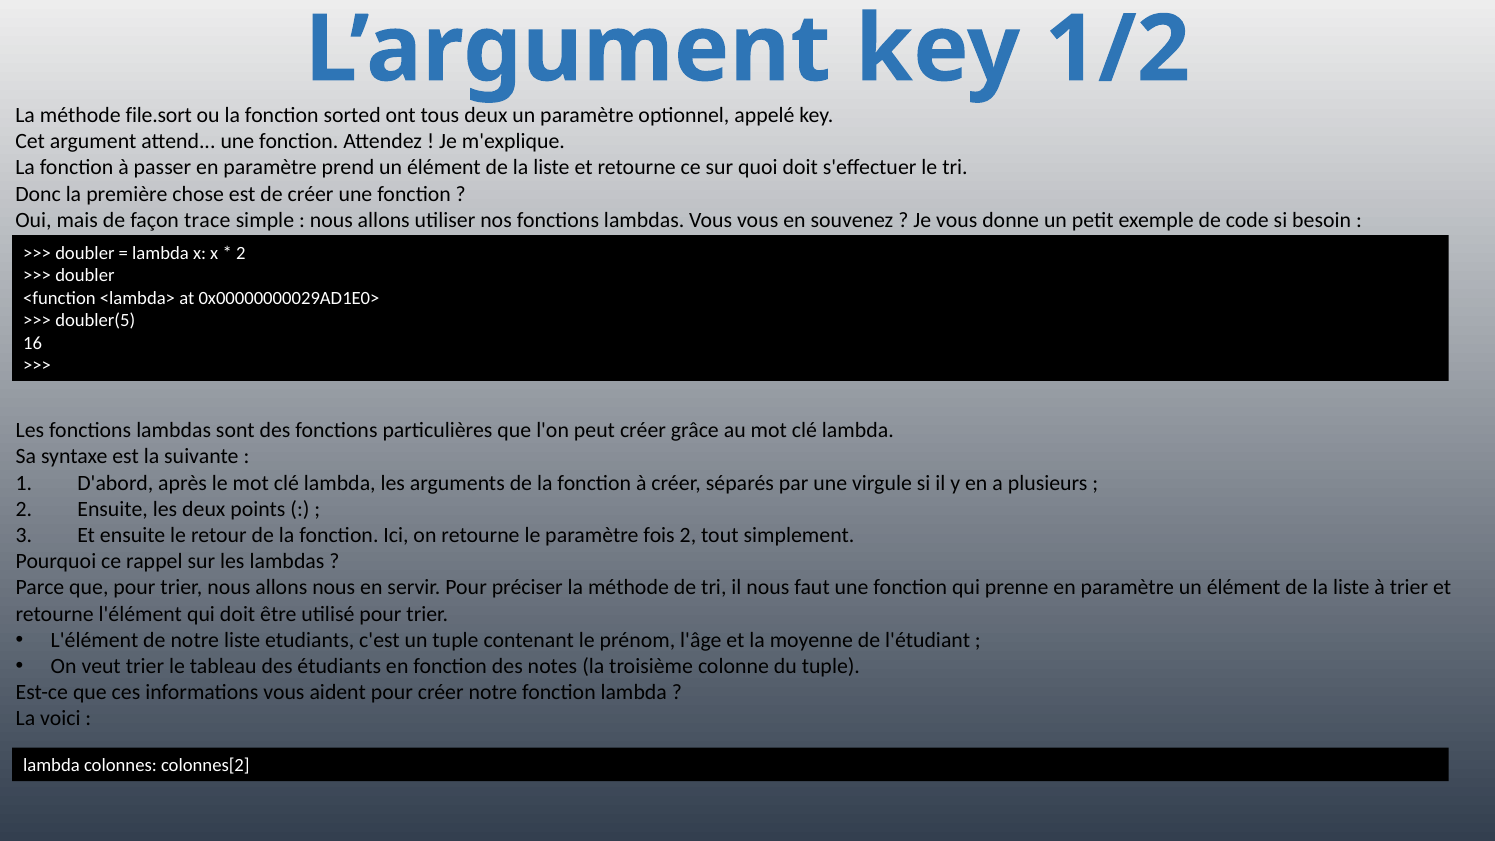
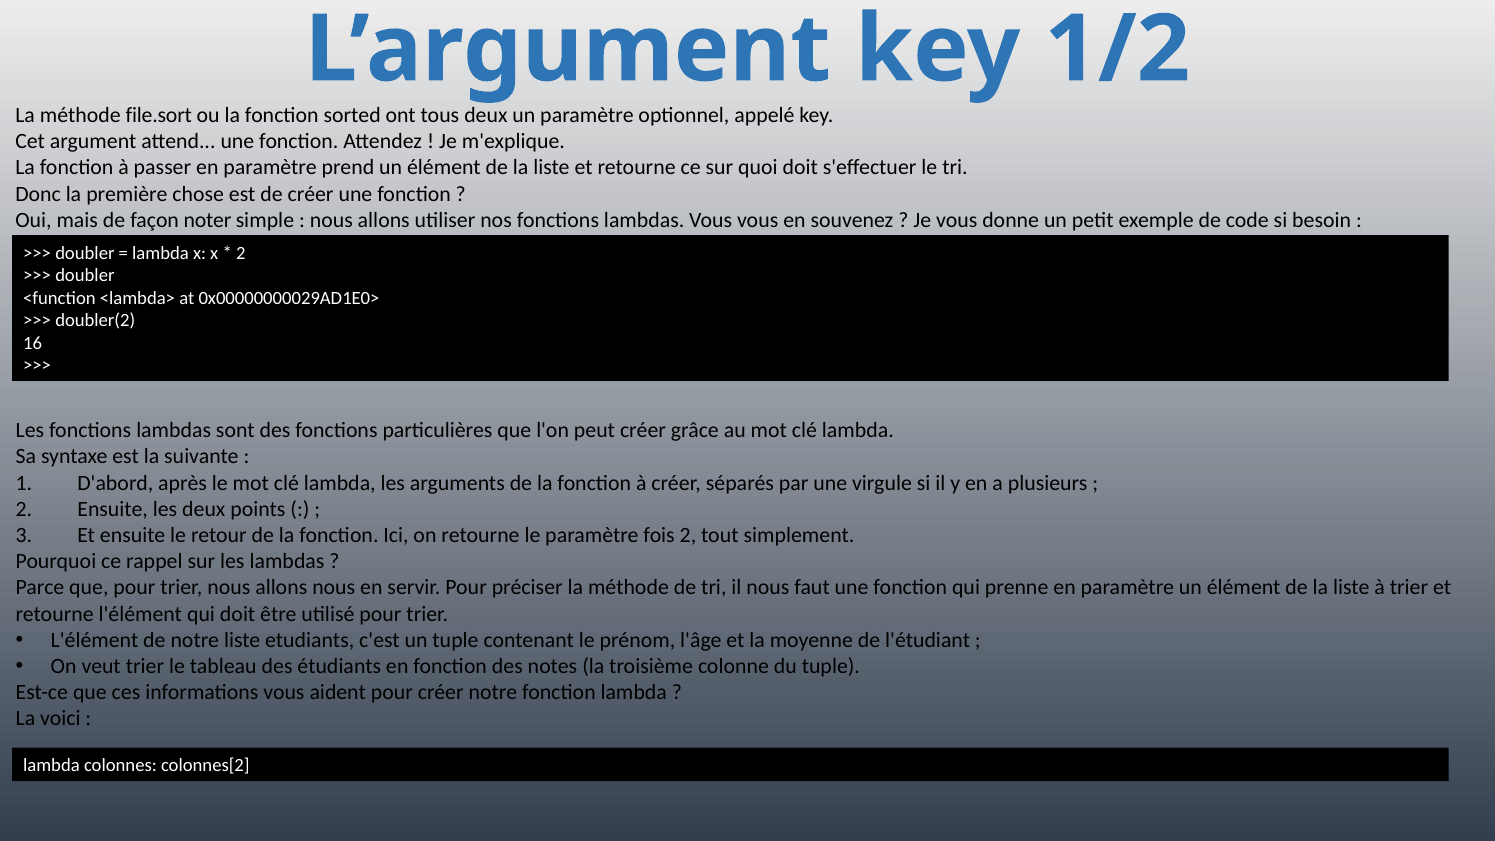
trace: trace -> noter
doubler(5: doubler(5 -> doubler(2
